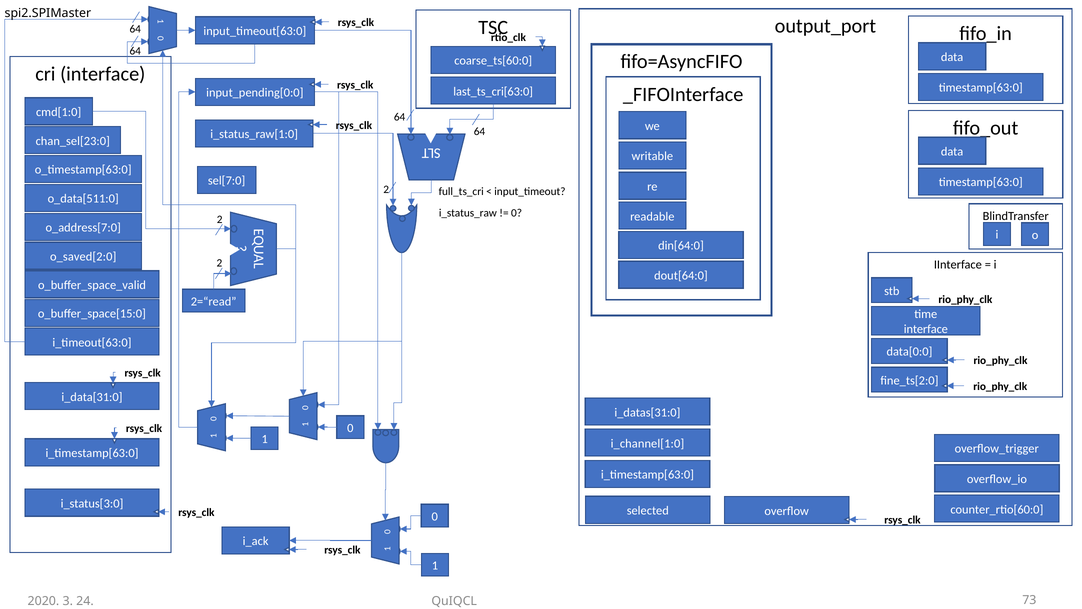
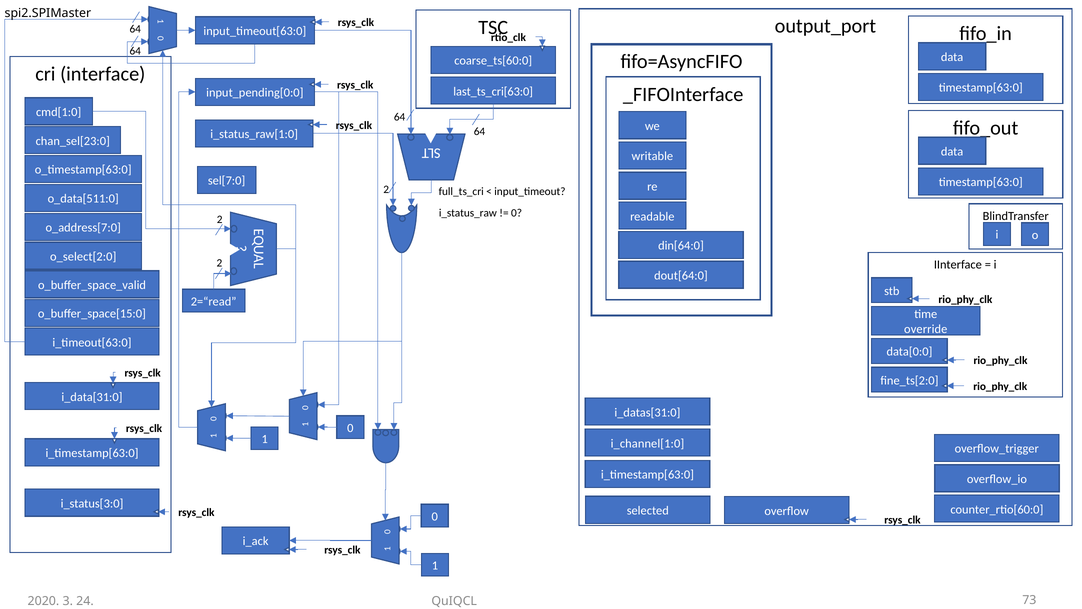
o_saved[2:0: o_saved[2:0 -> o_select[2:0
interface at (926, 329): interface -> override
